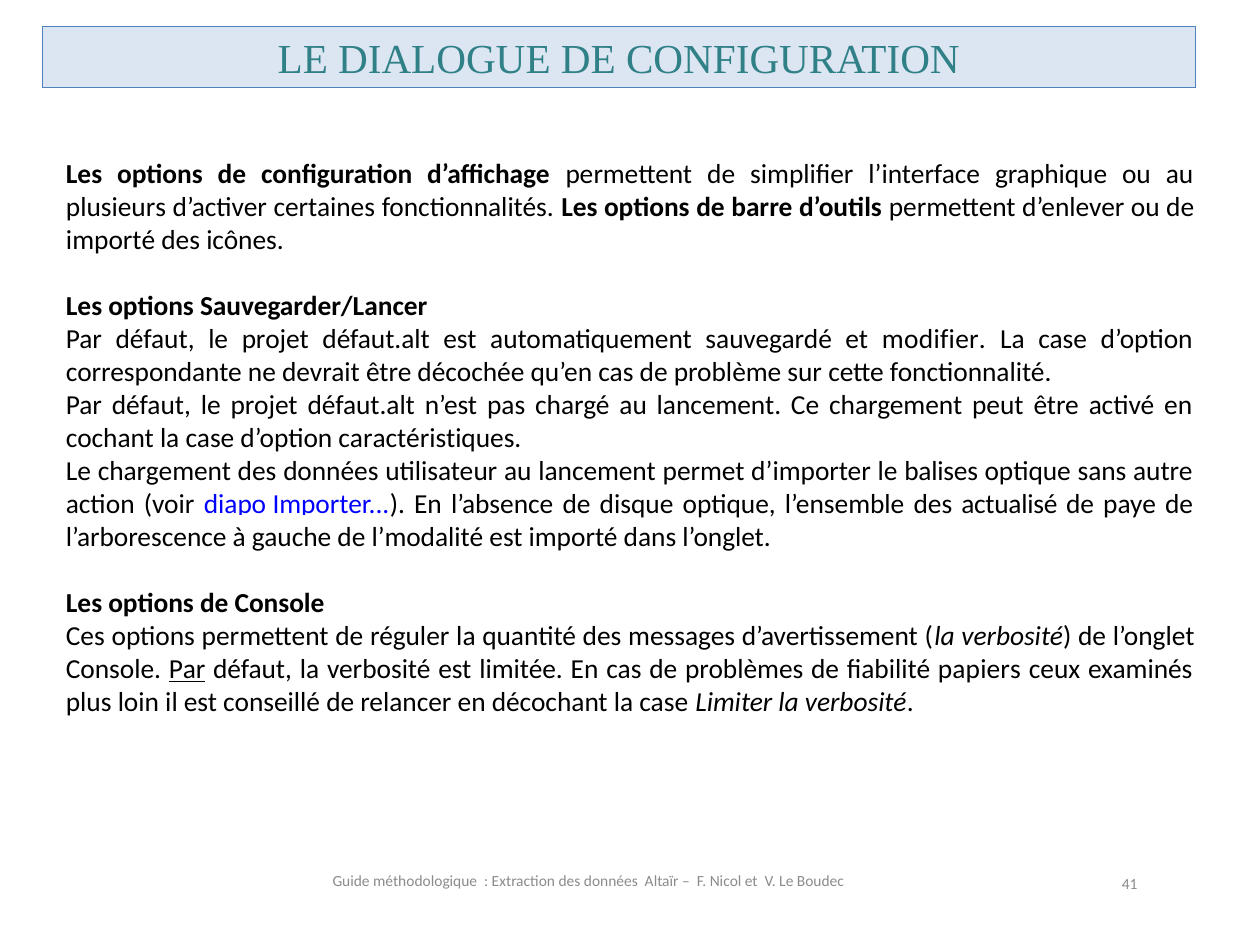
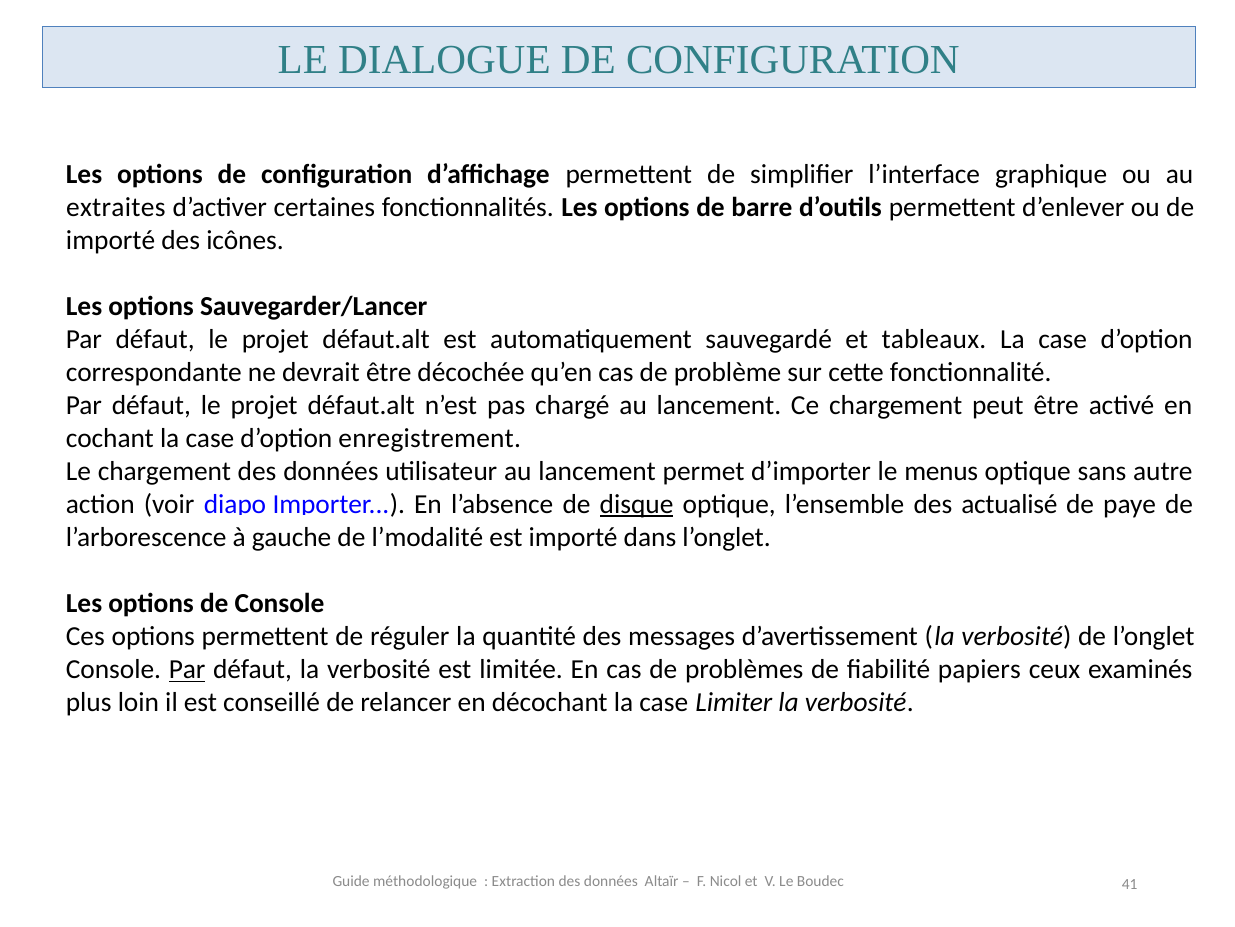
plusieurs: plusieurs -> extraites
modifier: modifier -> tableaux
caractéristiques: caractéristiques -> enregistrement
balises: balises -> menus
disque underline: none -> present
